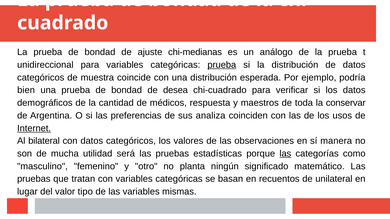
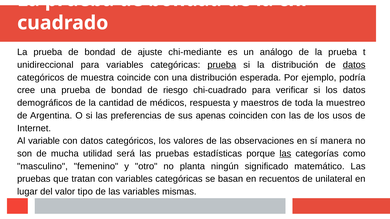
chi-medianas: chi-medianas -> chi-mediante
datos at (354, 65) underline: none -> present
bien: bien -> cree
desea: desea -> riesgo
conservar: conservar -> muestreo
analiza: analiza -> apenas
Internet underline: present -> none
bilateral: bilateral -> variable
